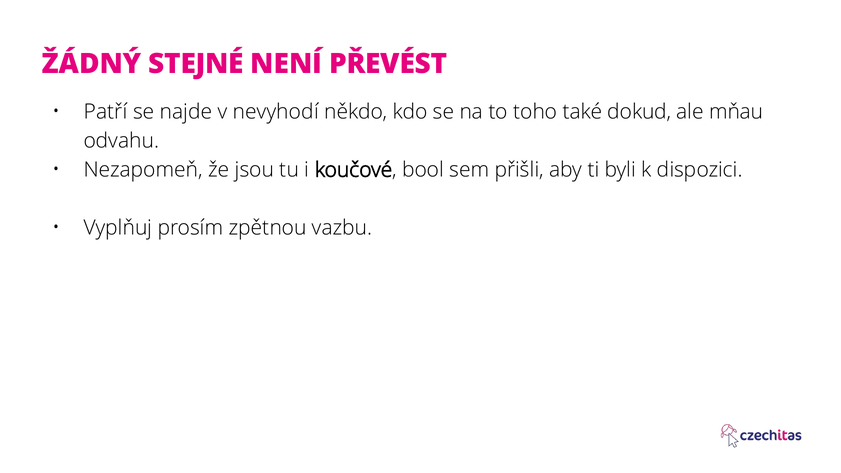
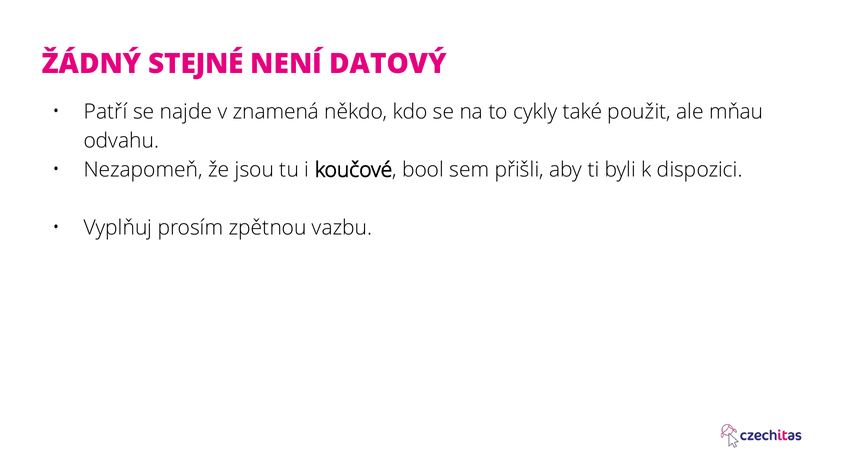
PŘEVÉST: PŘEVÉST -> DATOVÝ
nevyhodí: nevyhodí -> znamená
toho: toho -> cykly
dokud: dokud -> použit
